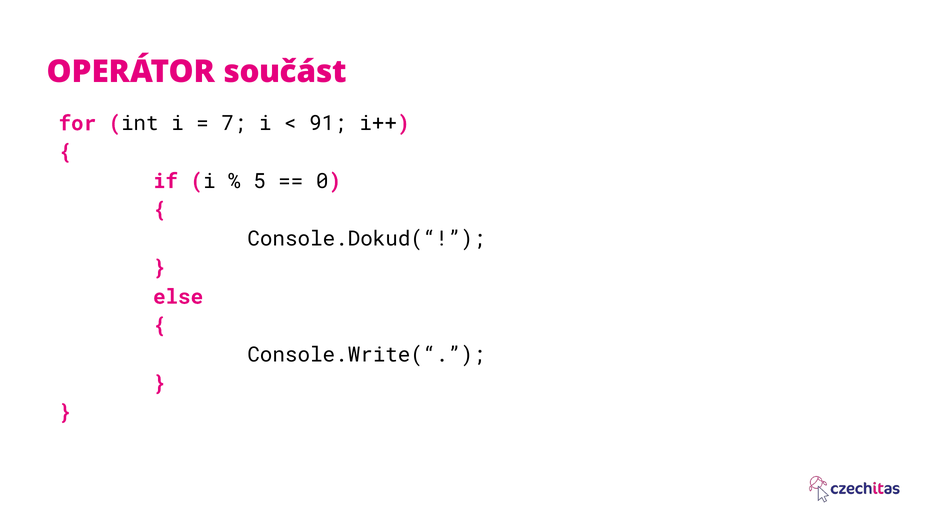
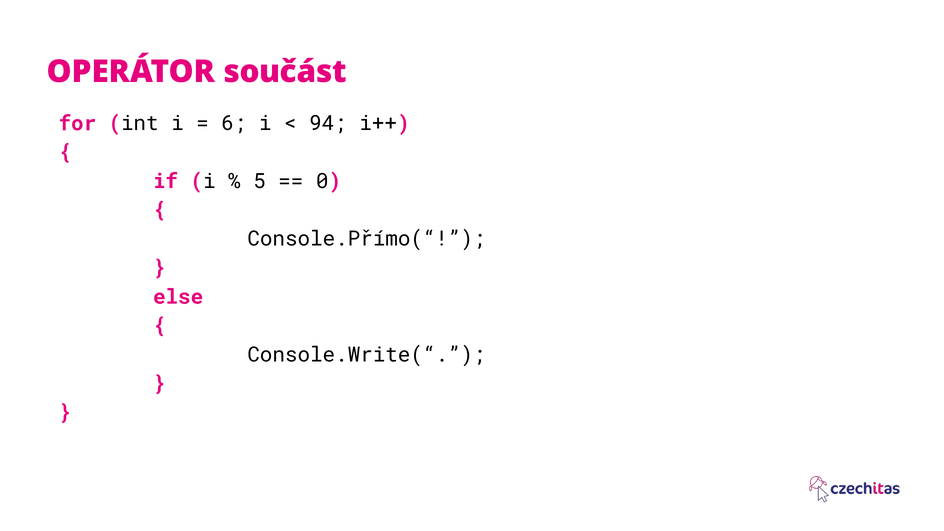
7: 7 -> 6
91: 91 -> 94
Console.Dokud(“: Console.Dokud(“ -> Console.Přímo(“
